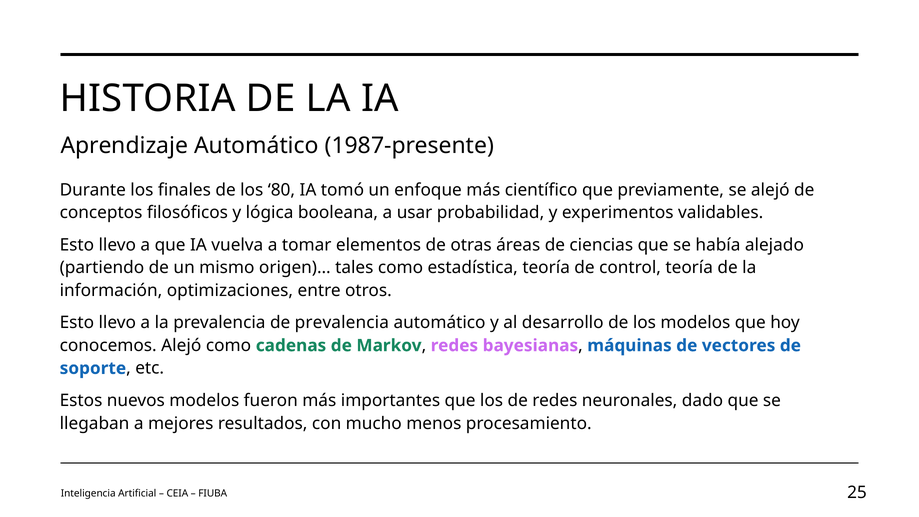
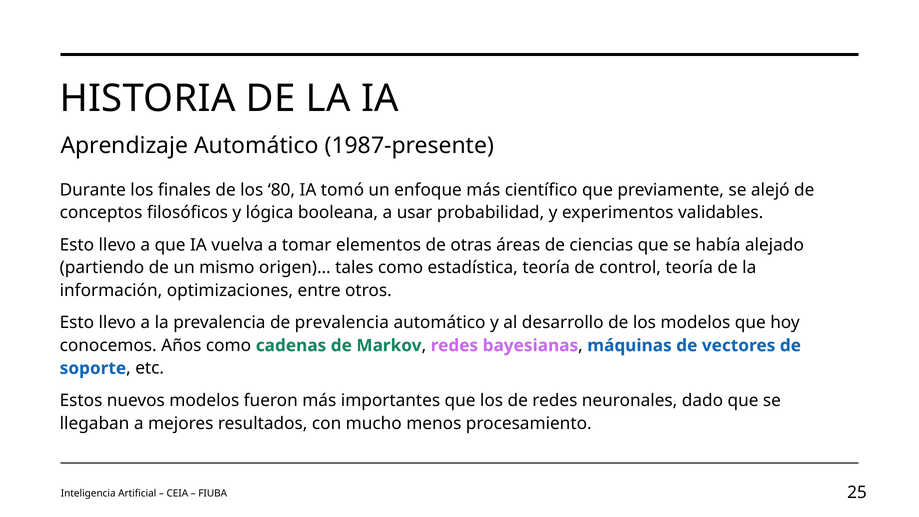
conocemos Alejó: Alejó -> Años
